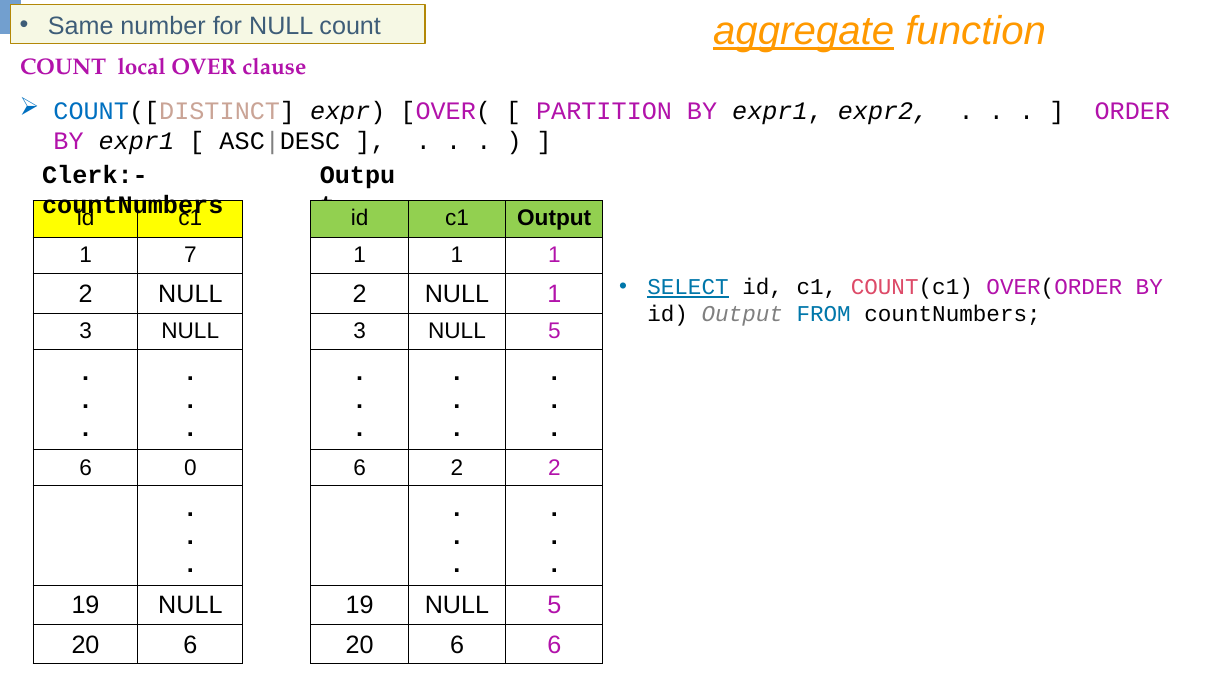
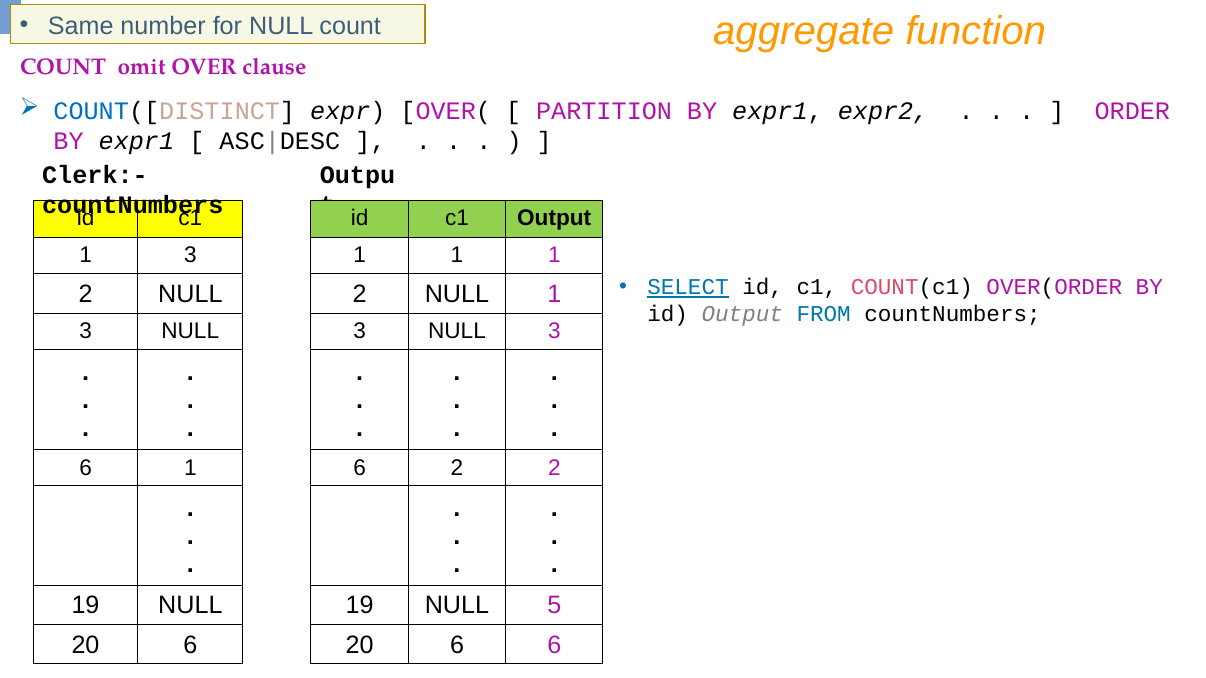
aggregate underline: present -> none
local: local -> omit
7 at (190, 255): 7 -> 3
3 NULL 5: 5 -> 3
6 0: 0 -> 1
